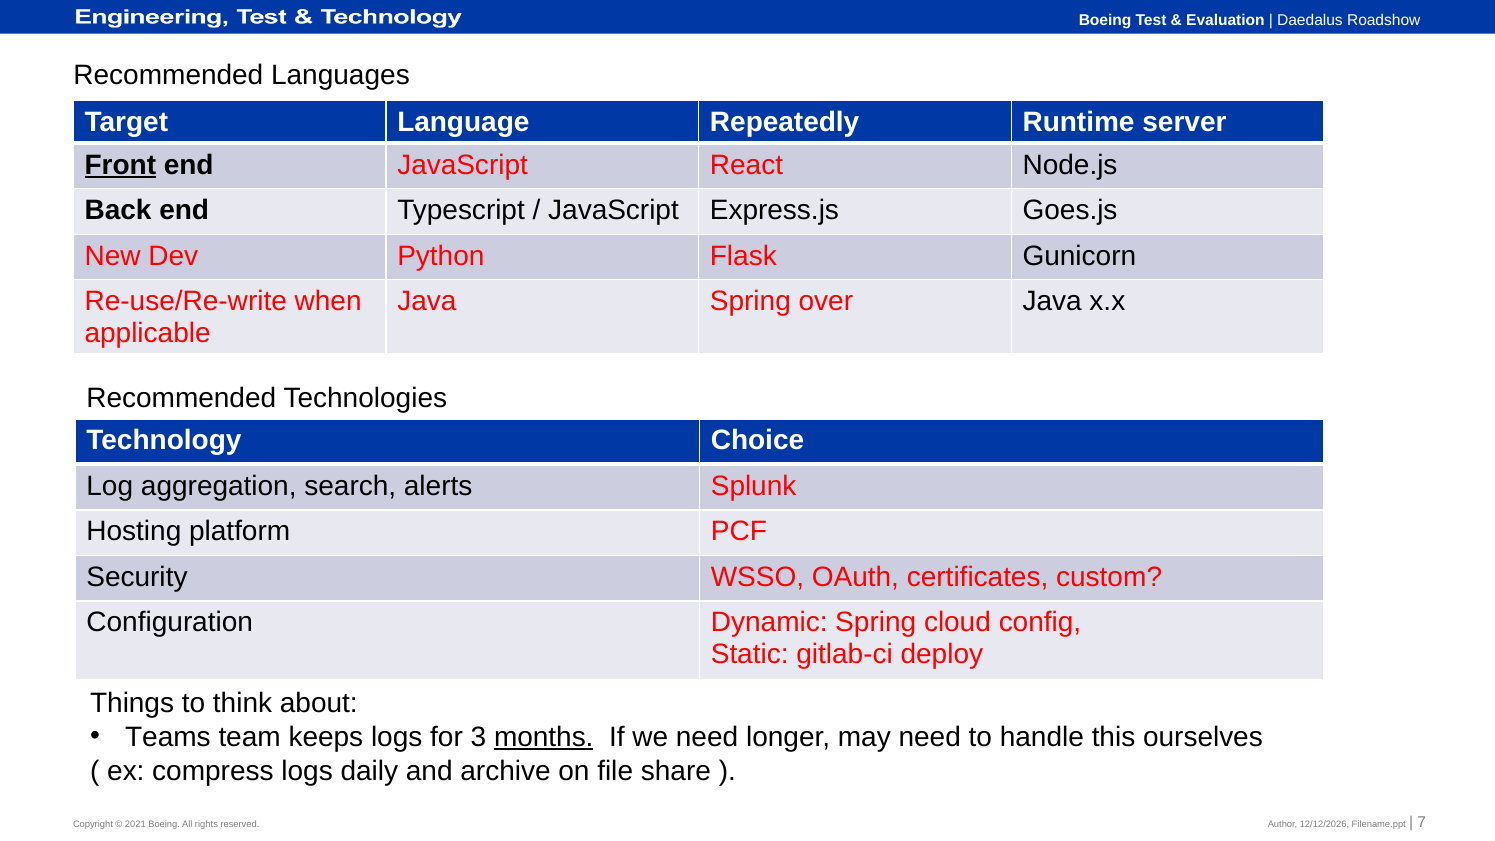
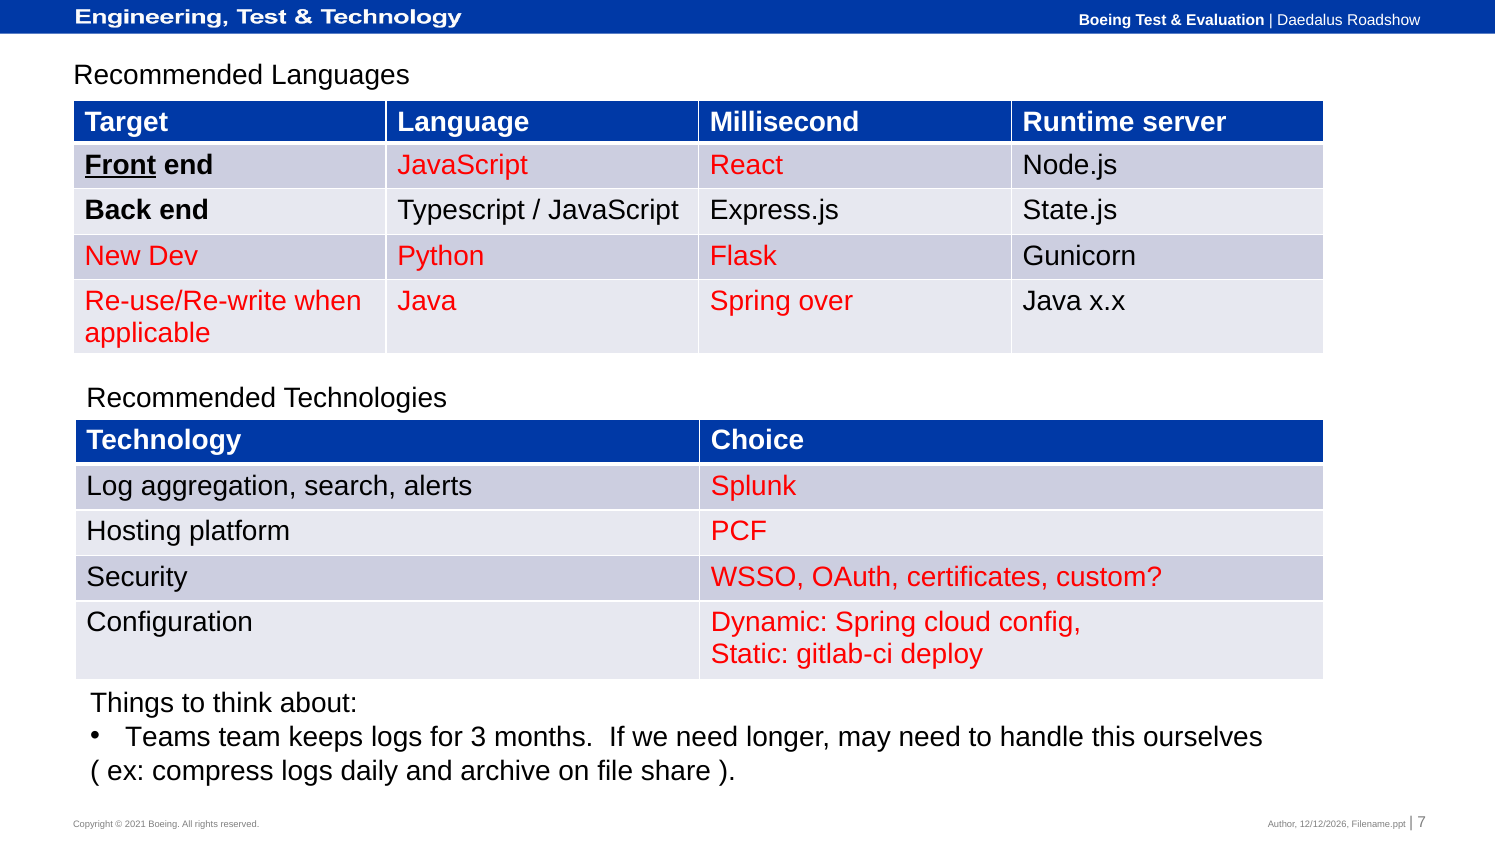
Repeatedly: Repeatedly -> Millisecond
Goes.js: Goes.js -> State.js
months underline: present -> none
